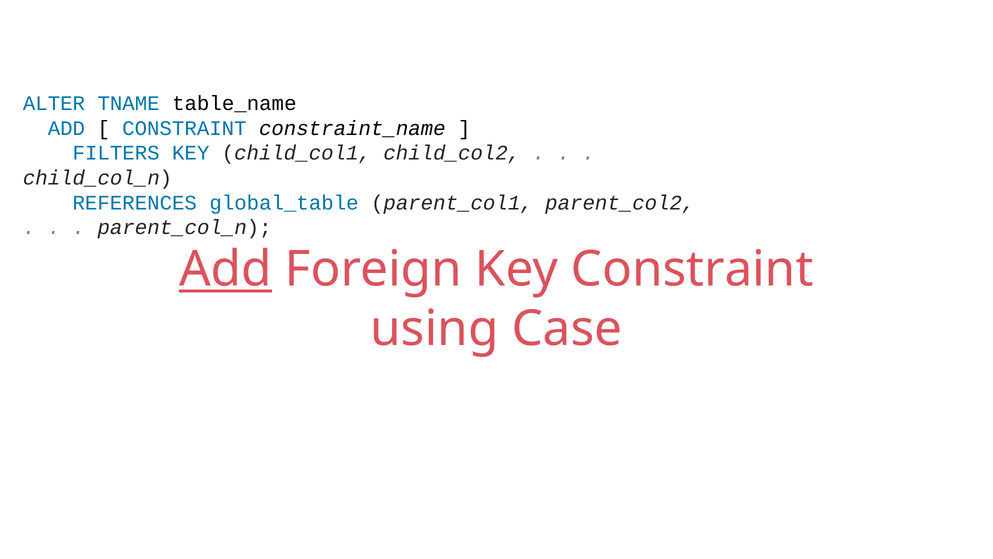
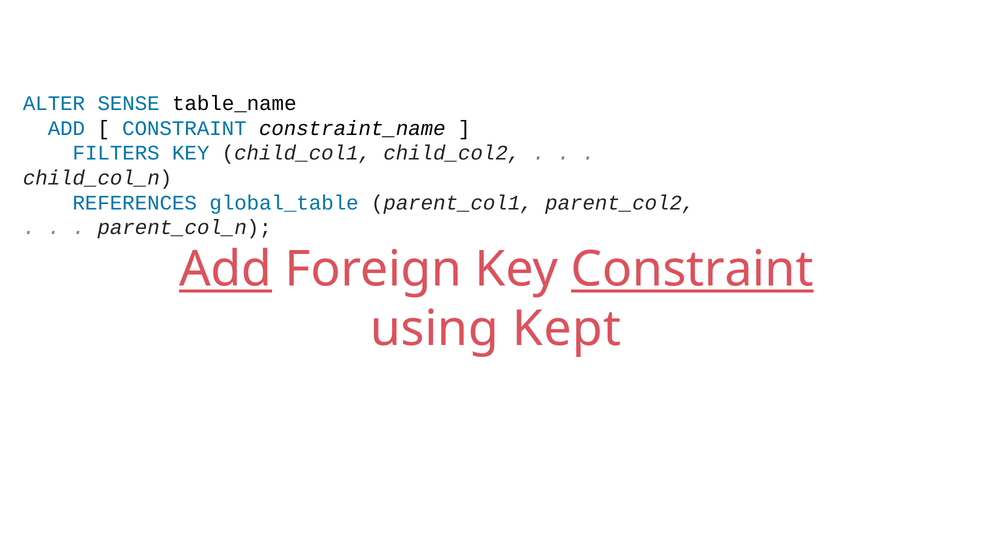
TNAME: TNAME -> SENSE
Constraint at (692, 269) underline: none -> present
Case: Case -> Kept
